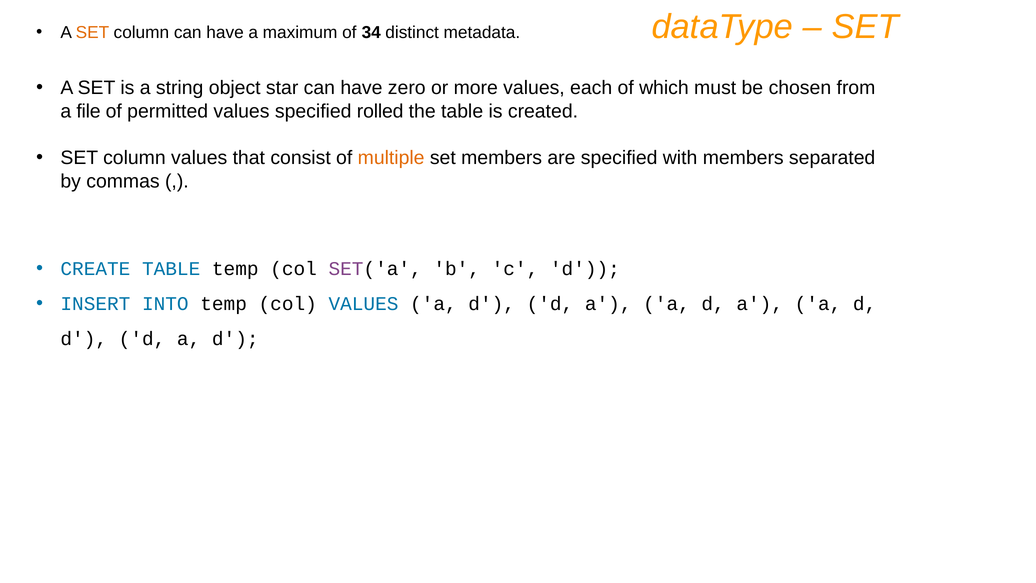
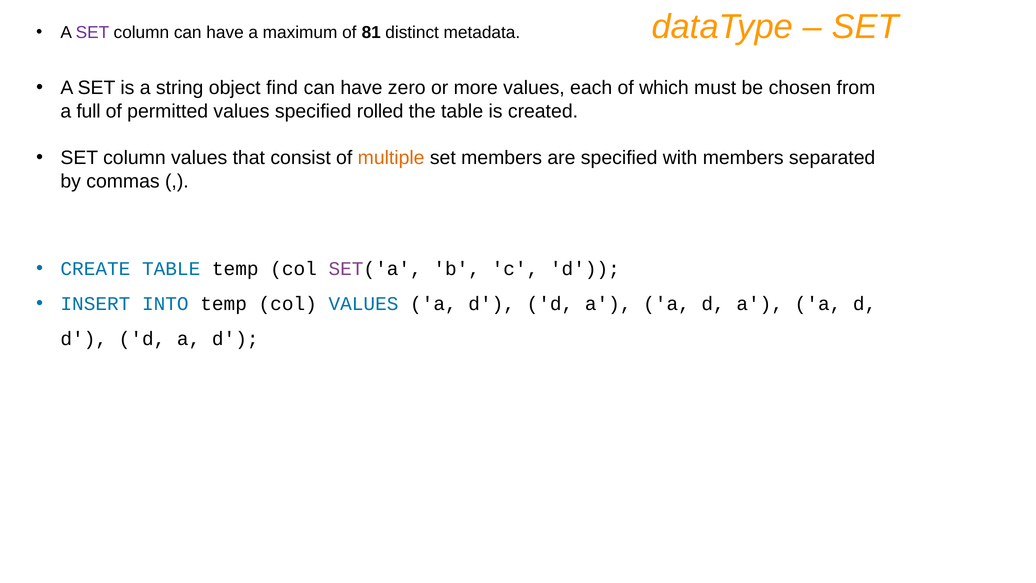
SET at (92, 33) colour: orange -> purple
34: 34 -> 81
star: star -> find
file: file -> full
